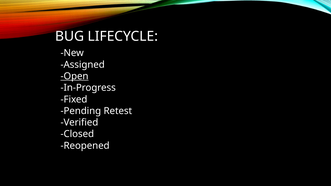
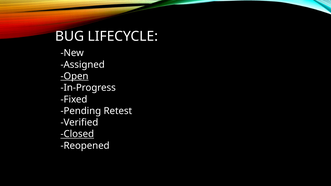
Closed underline: none -> present
